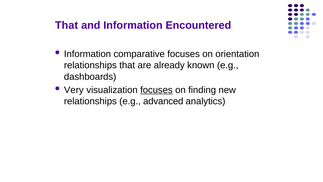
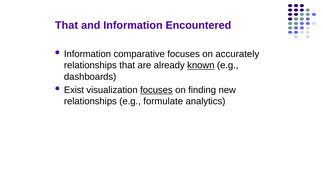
orientation: orientation -> accurately
known underline: none -> present
Very: Very -> Exist
advanced: advanced -> formulate
